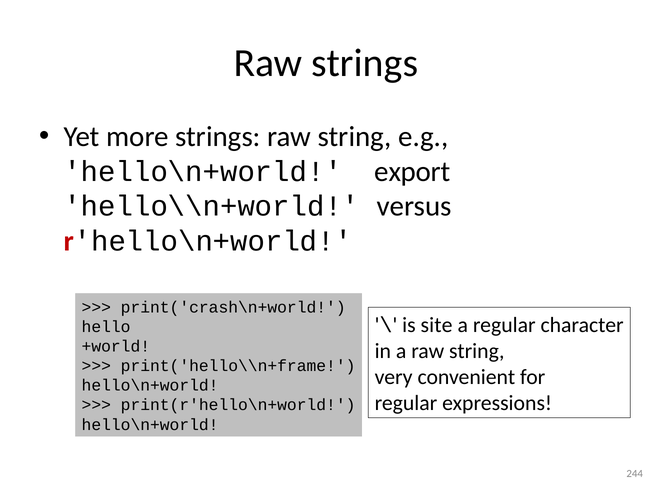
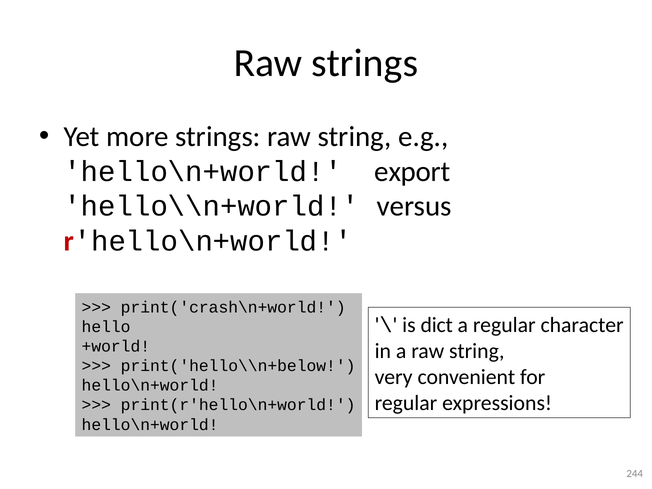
site: site -> dict
print('hello\\n+frame: print('hello\\n+frame -> print('hello\\n+below
